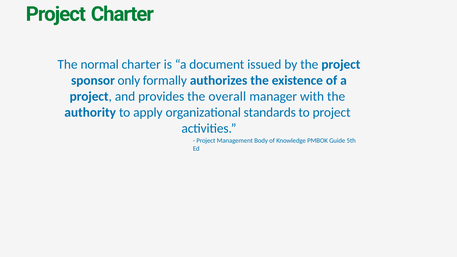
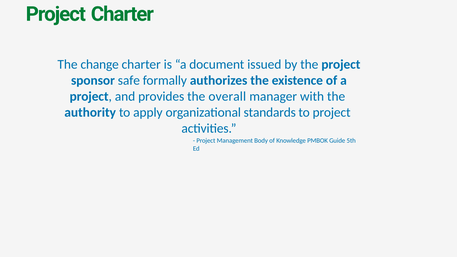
normal: normal -> change
only: only -> safe
